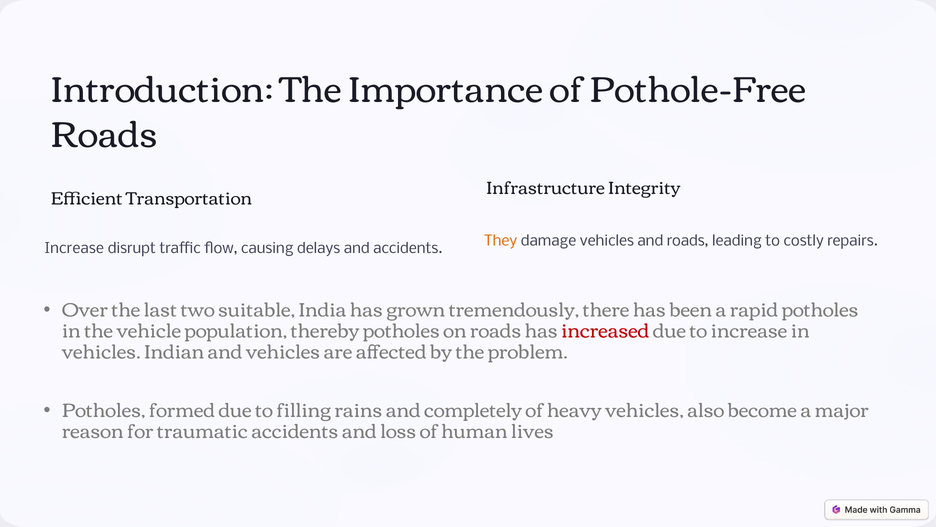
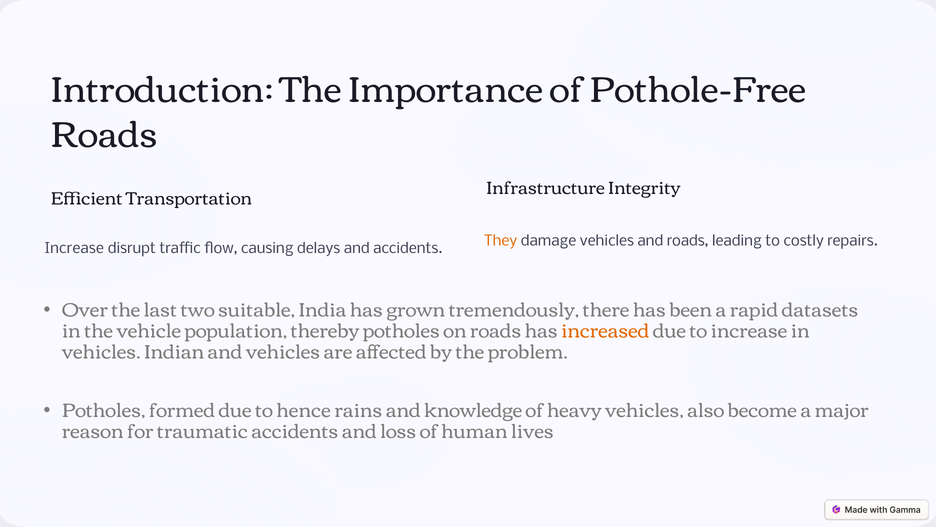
rapid potholes: potholes -> datasets
increased colour: red -> orange
filling: filling -> hence
completely: completely -> knowledge
